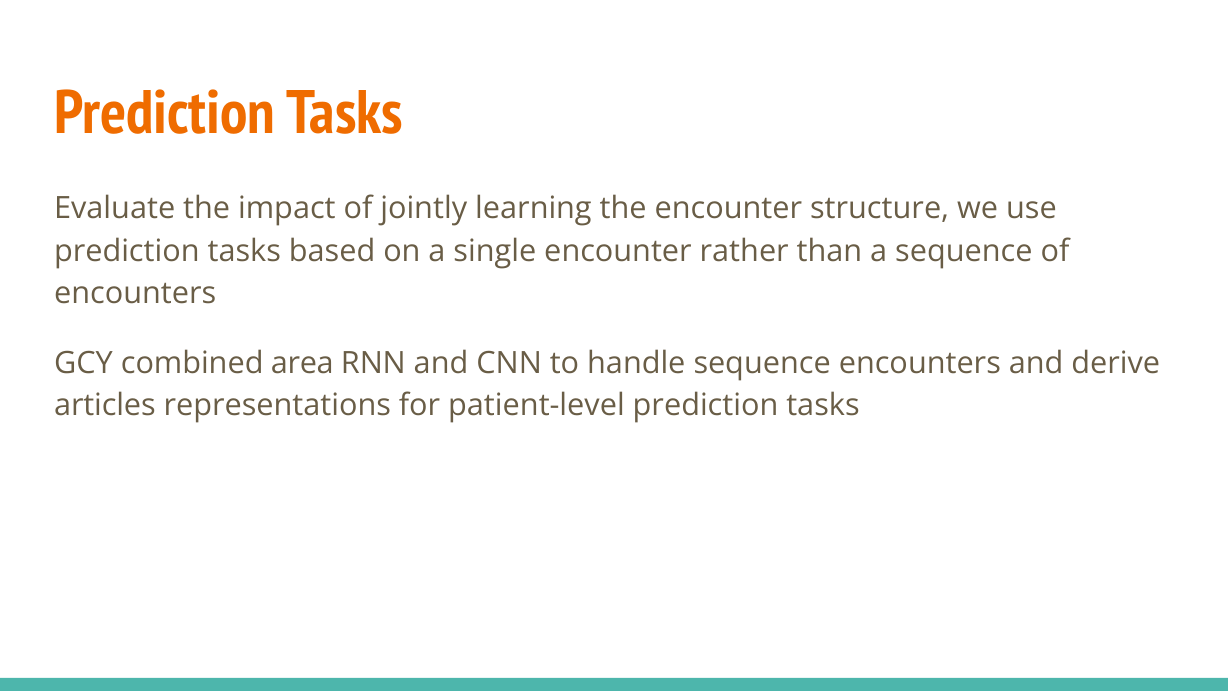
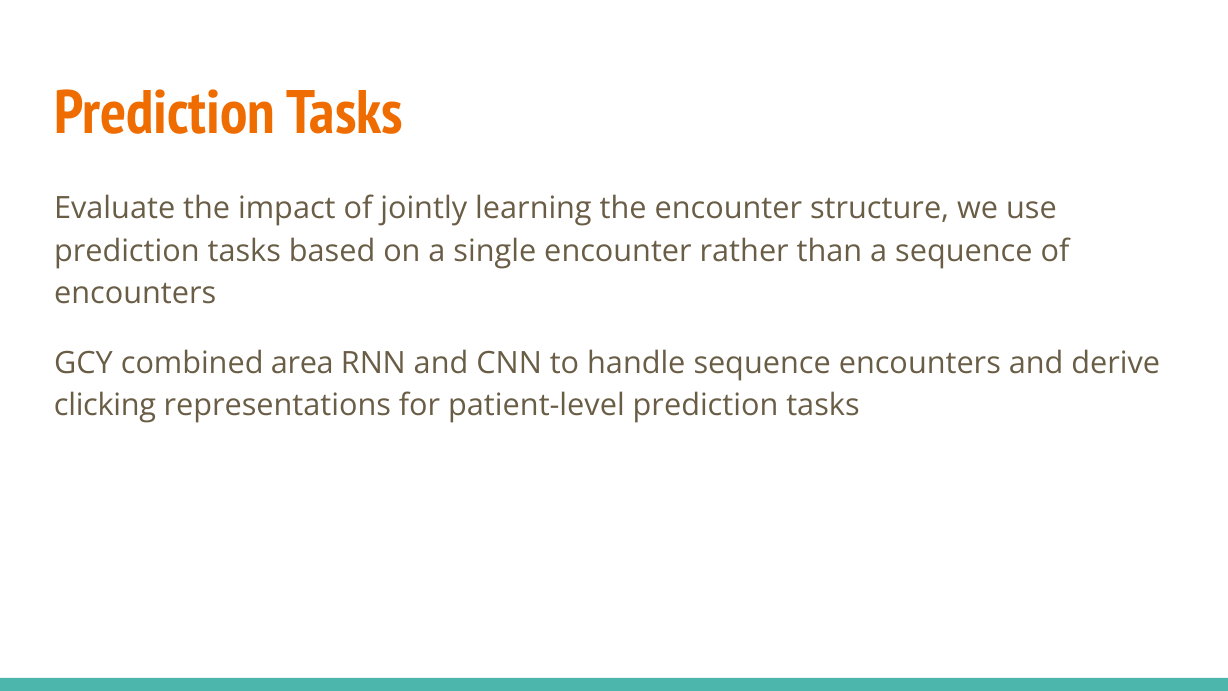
articles: articles -> clicking
